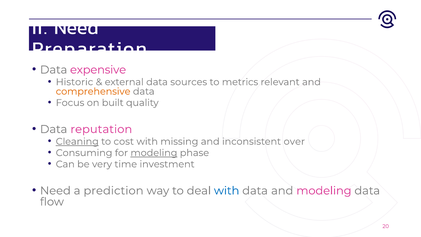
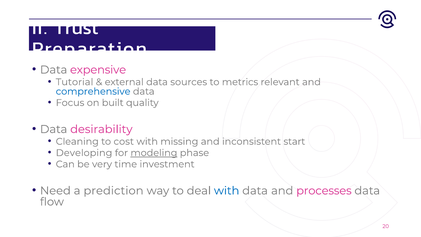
II Need: Need -> Trust
Historic: Historic -> Tutorial
comprehensive colour: orange -> blue
reputation: reputation -> desirability
Cleaning underline: present -> none
over: over -> start
Consuming: Consuming -> Developing
and modeling: modeling -> processes
